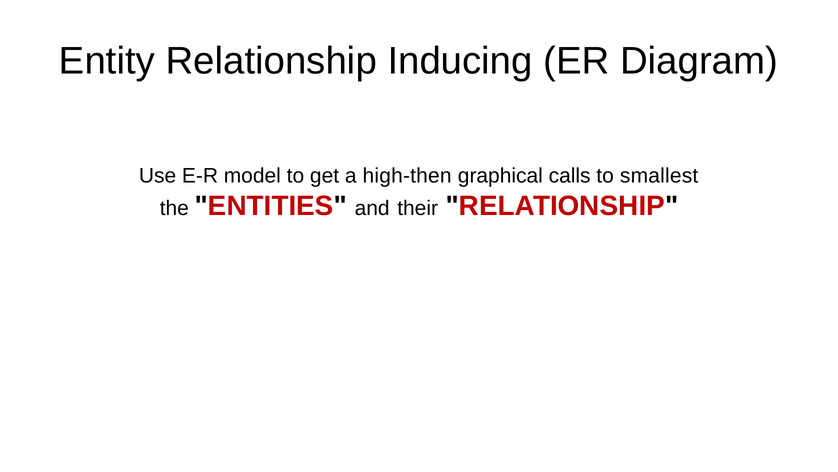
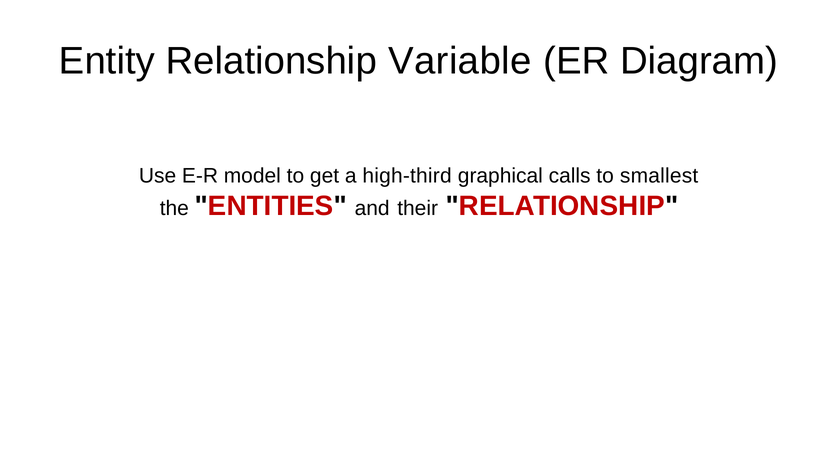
Inducing: Inducing -> Variable
high-then: high-then -> high-third
